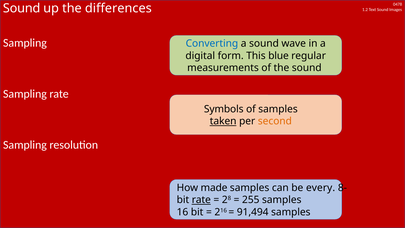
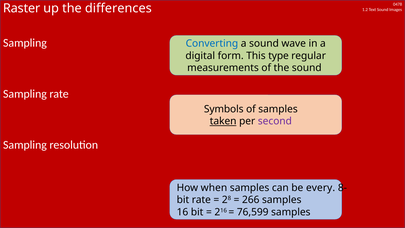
Sound at (22, 8): Sound -> Raster
blue: blue -> type
second colour: orange -> purple
made: made -> when
rate at (201, 200) underline: present -> none
255: 255 -> 266
91,494: 91,494 -> 76,599
